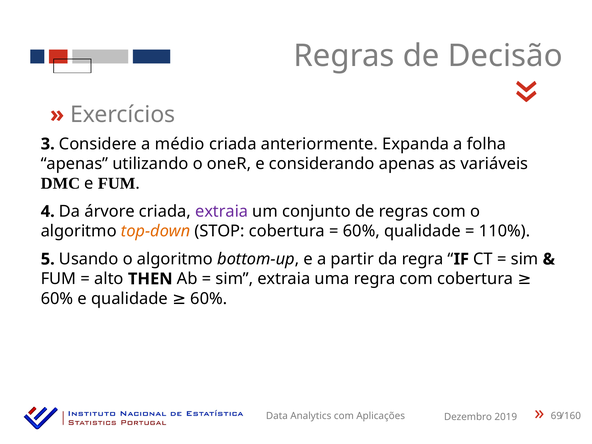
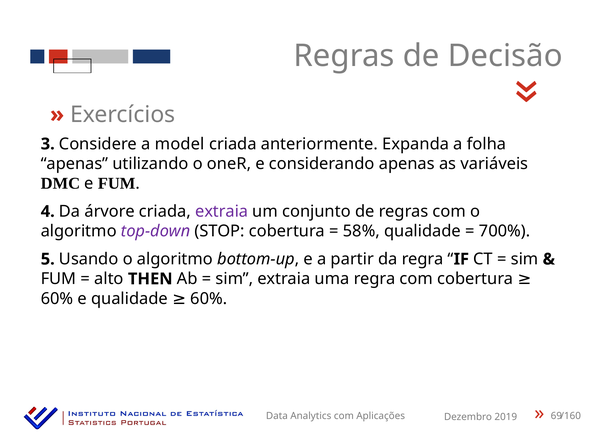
médio: médio -> model
top-down colour: orange -> purple
60% at (361, 231): 60% -> 58%
110%: 110% -> 700%
